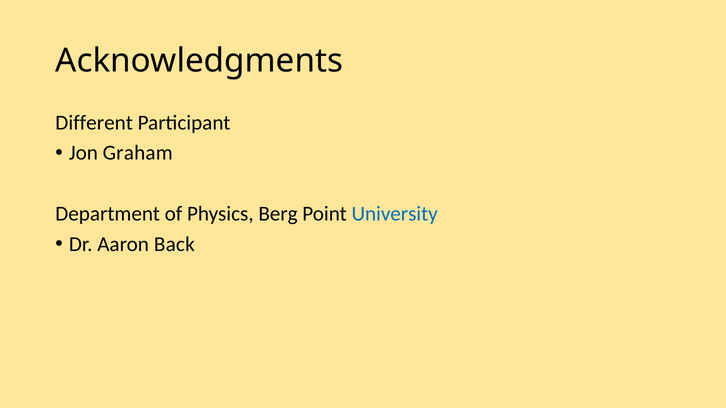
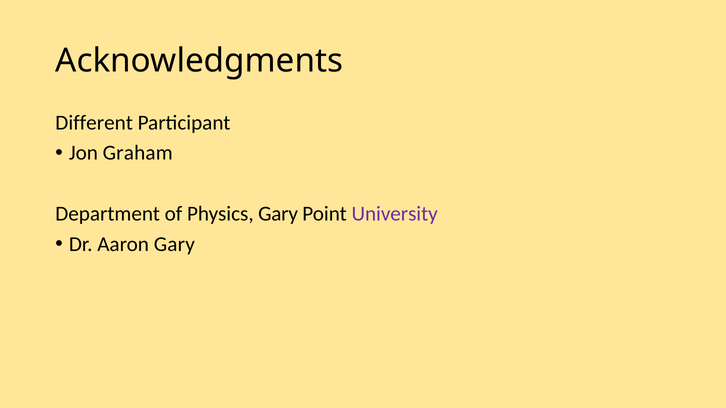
Physics Berg: Berg -> Gary
University colour: blue -> purple
Aaron Back: Back -> Gary
